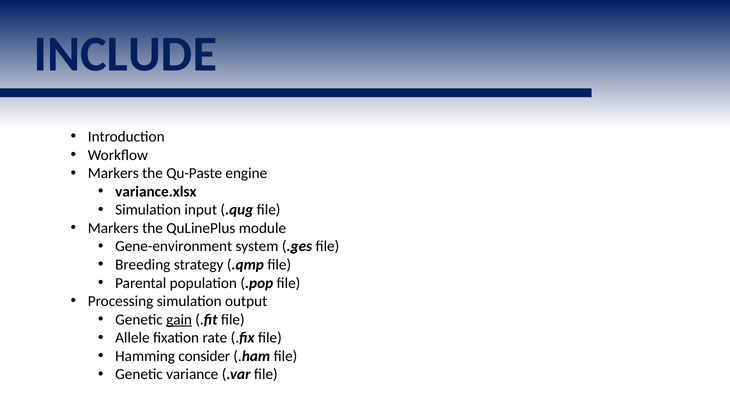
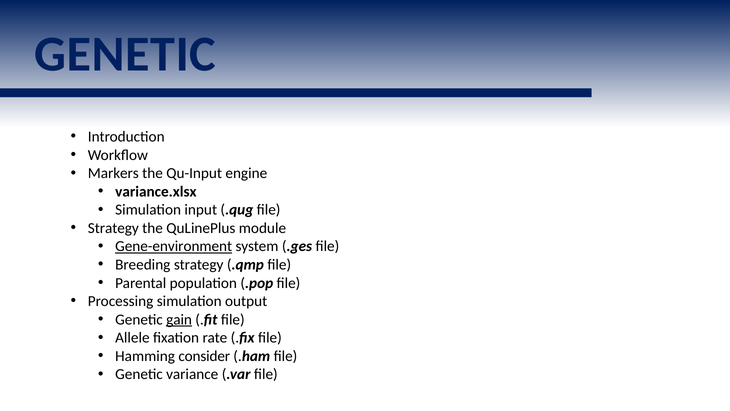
INCLUDE at (125, 54): INCLUDE -> GENETIC
Qu-Paste: Qu-Paste -> Qu-Input
Markers at (113, 228): Markers -> Strategy
Gene-environment underline: none -> present
